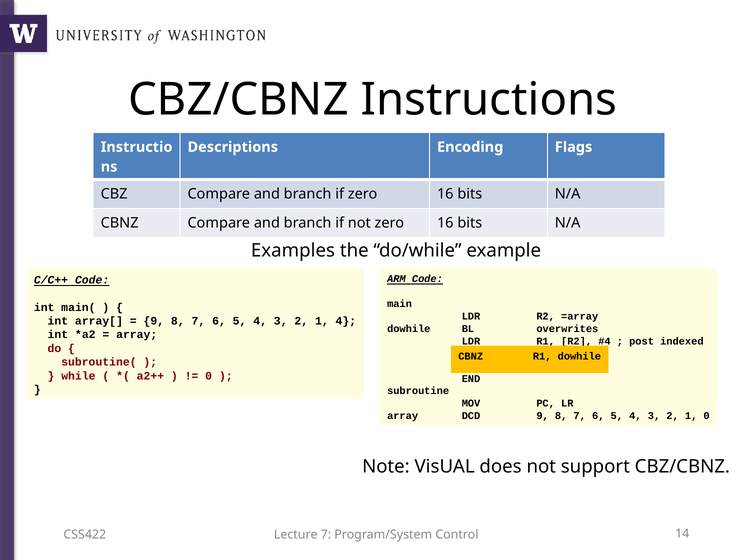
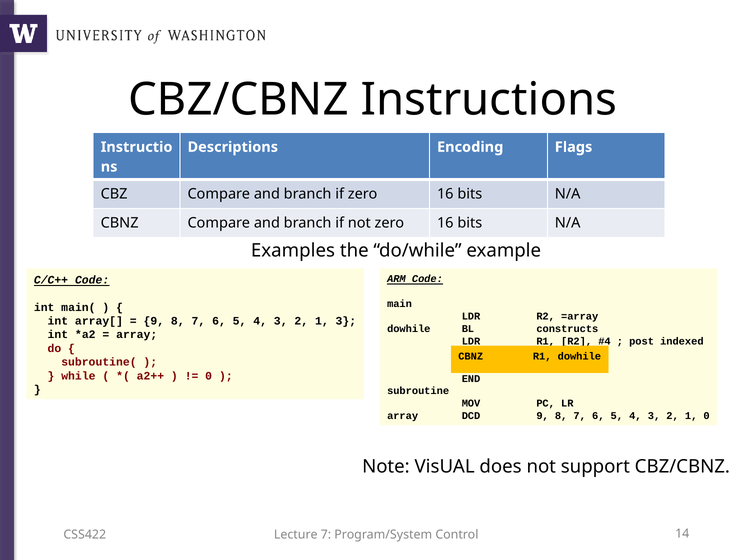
1 4: 4 -> 3
overwrites: overwrites -> constructs
